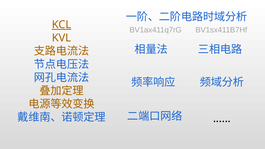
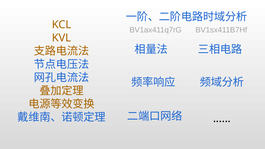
KCL underline: present -> none
